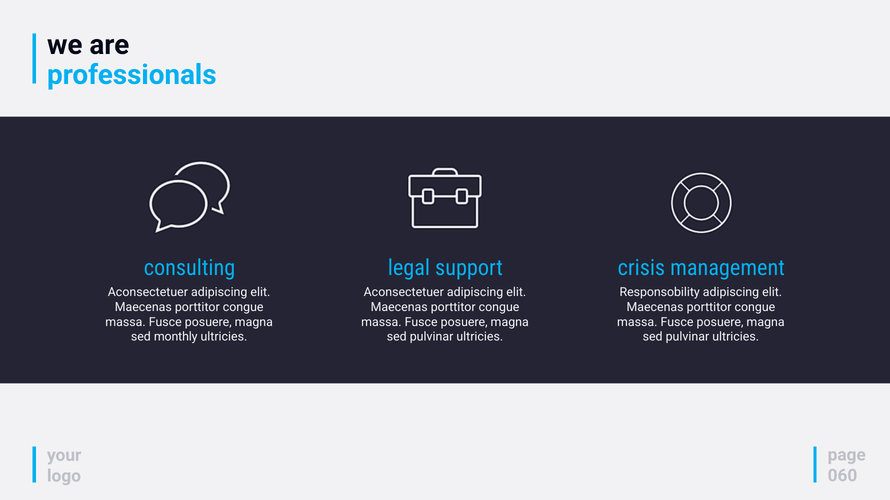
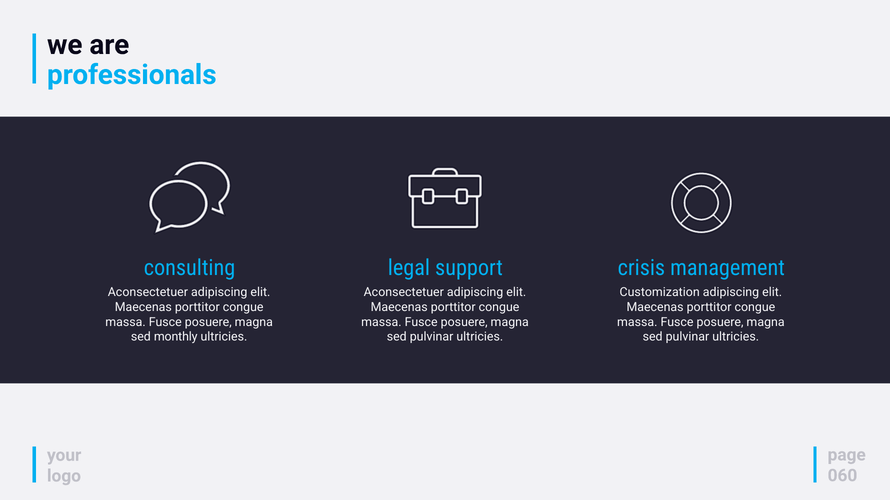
Responsobility: Responsobility -> Customization
